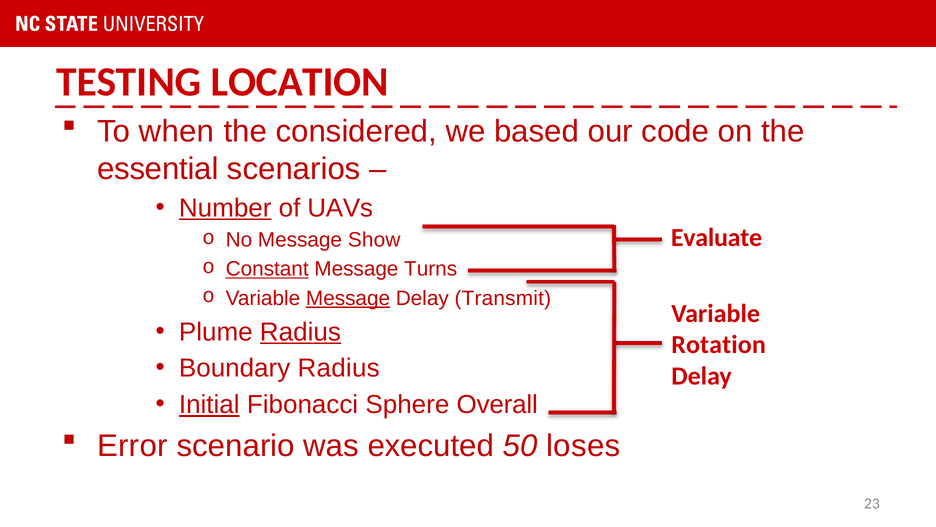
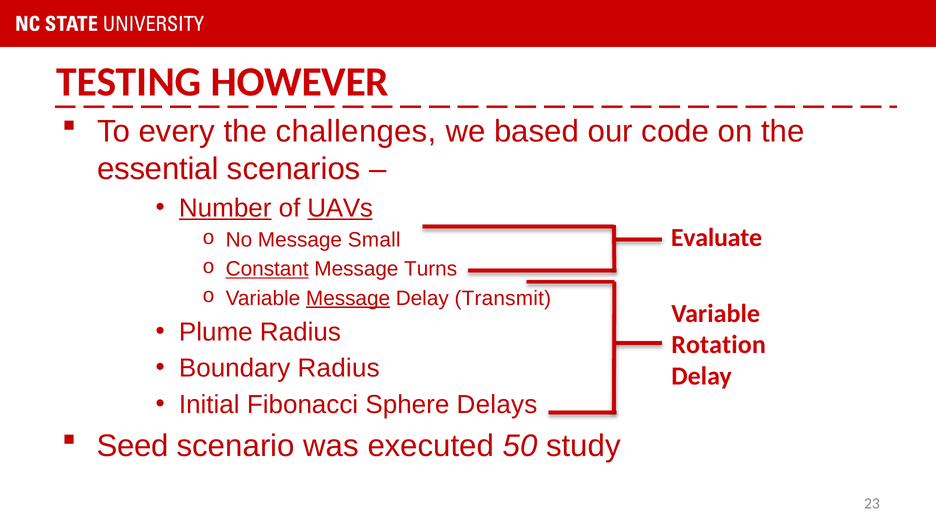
LOCATION: LOCATION -> HOWEVER
when: when -> every
considered: considered -> challenges
UAVs underline: none -> present
Show: Show -> Small
Radius at (300, 332) underline: present -> none
Initial underline: present -> none
Overall: Overall -> Delays
Error: Error -> Seed
loses: loses -> study
